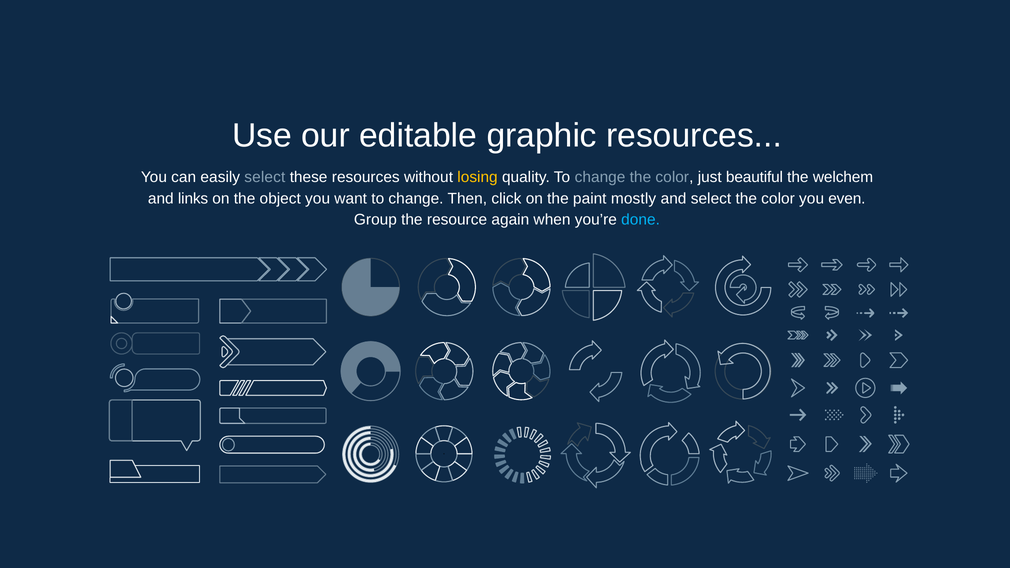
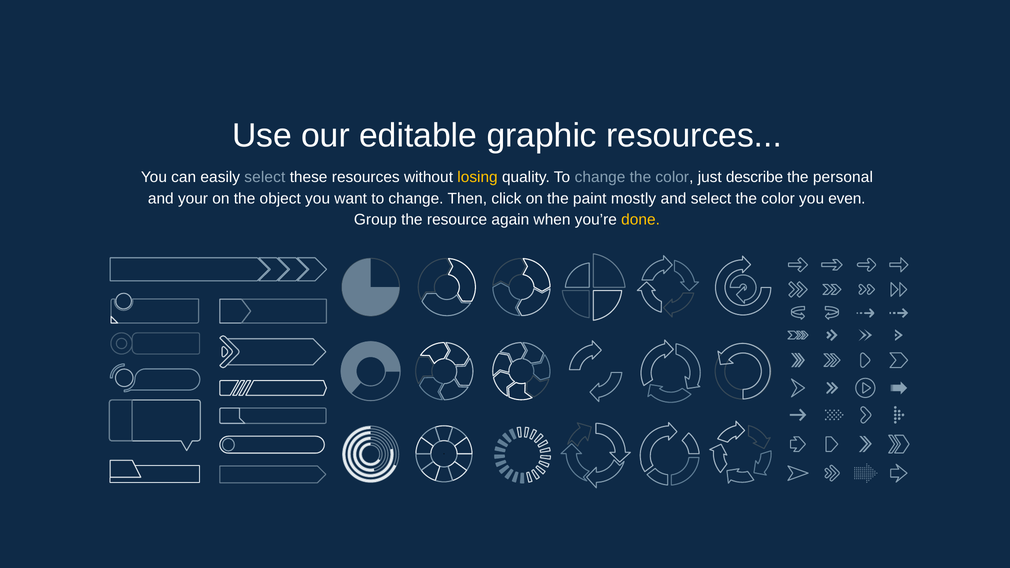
beautiful: beautiful -> describe
welchem: welchem -> personal
links: links -> your
done colour: light blue -> yellow
